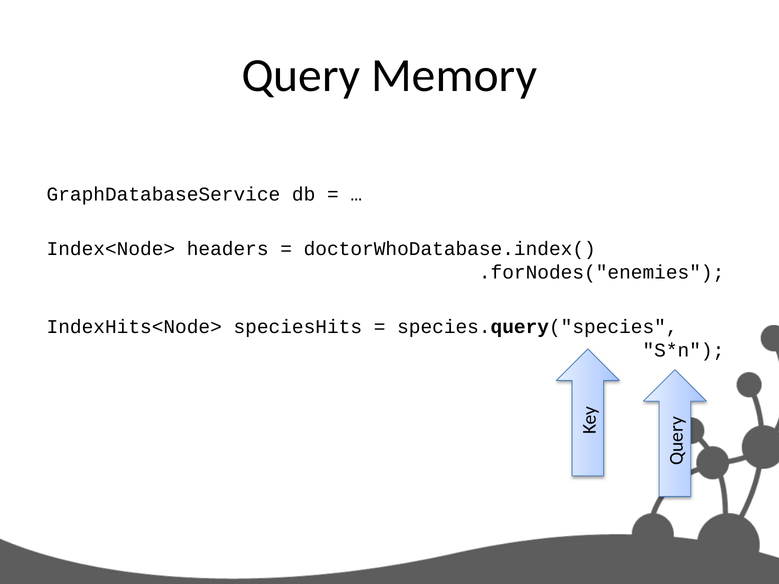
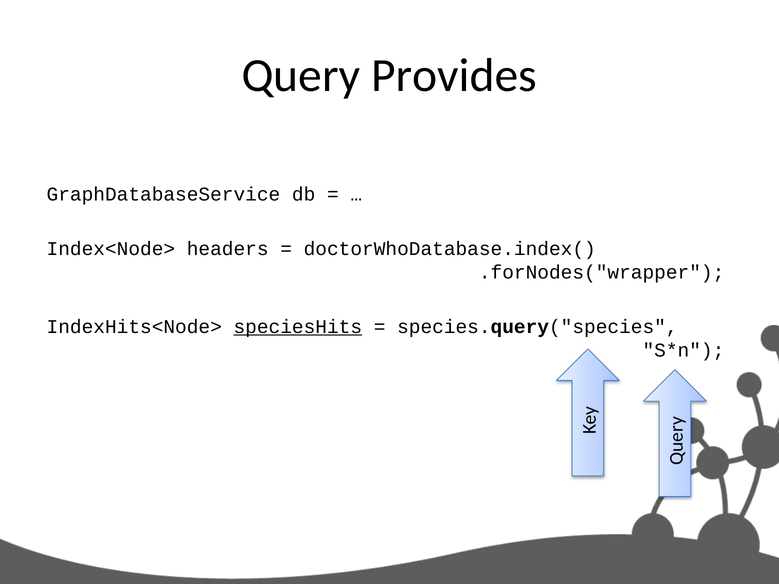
Memory: Memory -> Provides
.forNodes("enemies: .forNodes("enemies -> .forNodes("wrapper
speciesHits underline: none -> present
